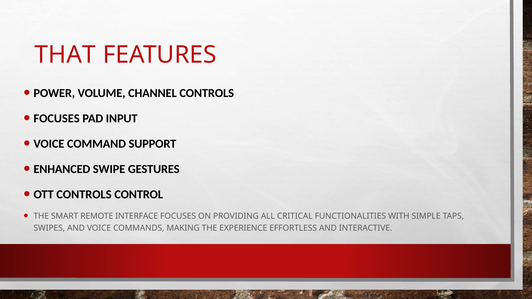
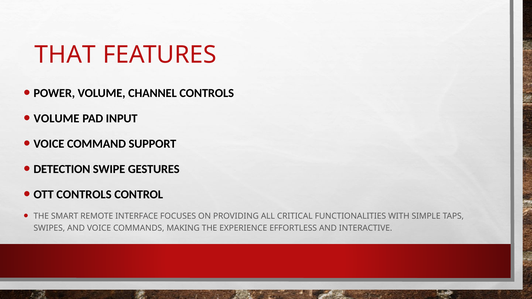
FOCUSES at (57, 119): FOCUSES -> VOLUME
ENHANCED: ENHANCED -> DETECTION
